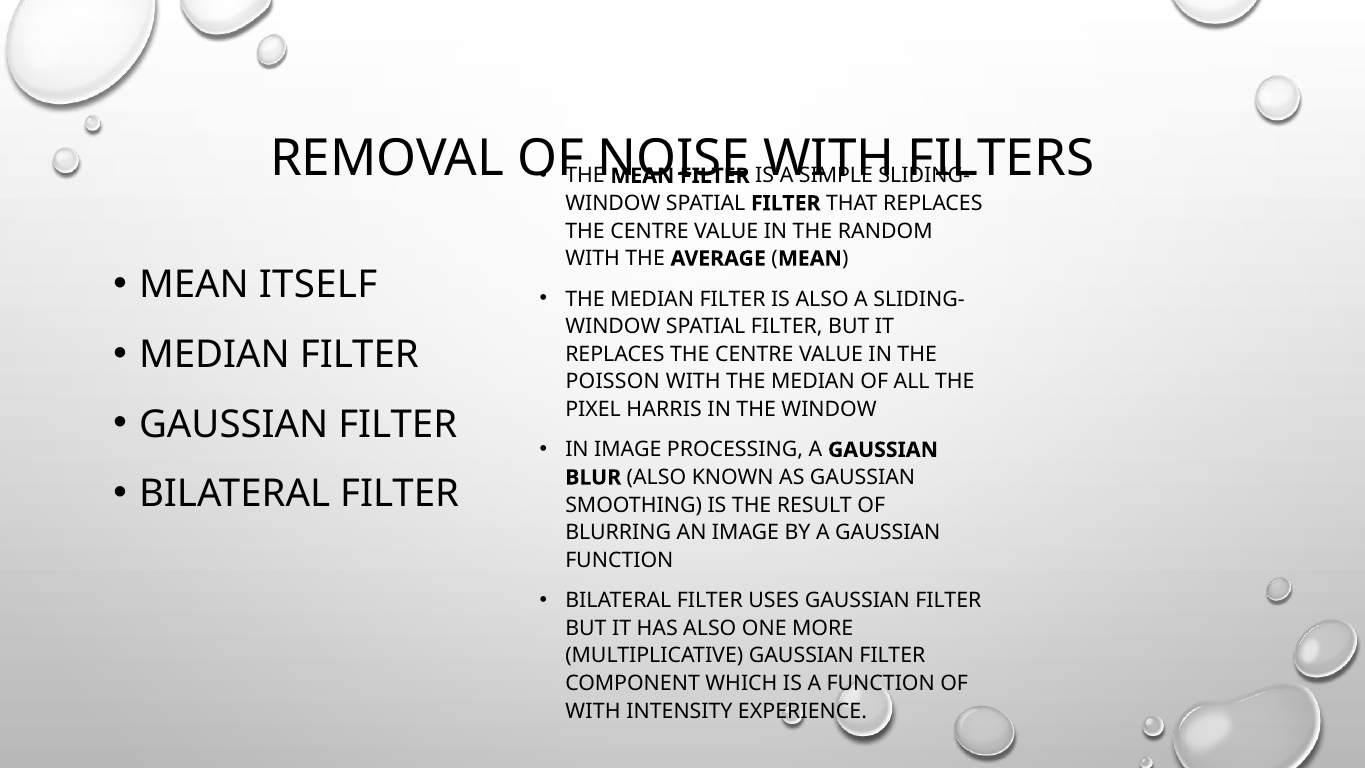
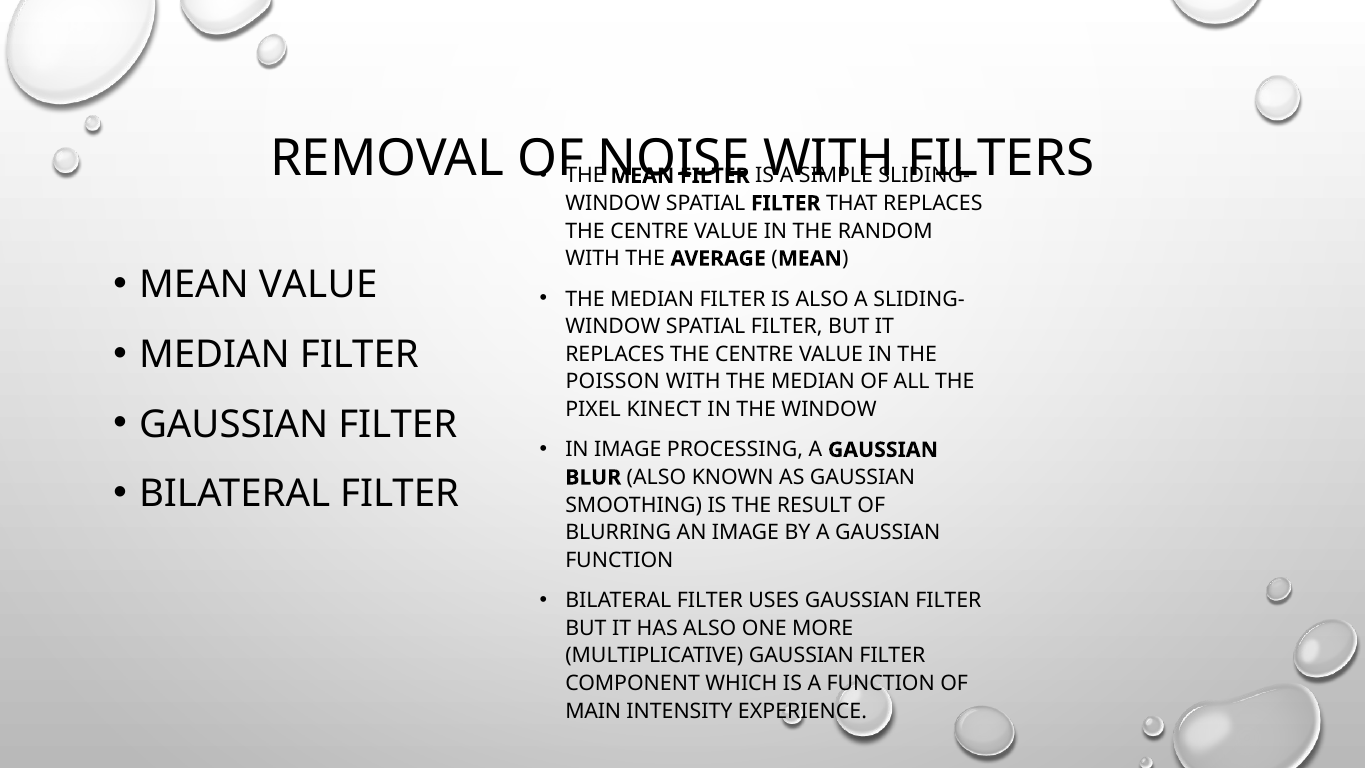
MEAN ITSELF: ITSELF -> VALUE
HARRIS: HARRIS -> KINECT
WITH at (593, 711): WITH -> MAIN
